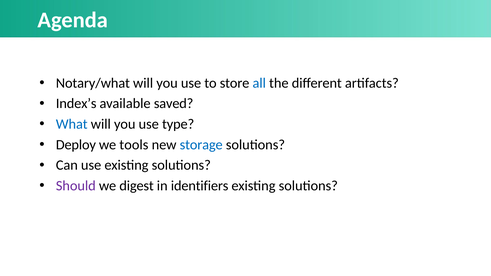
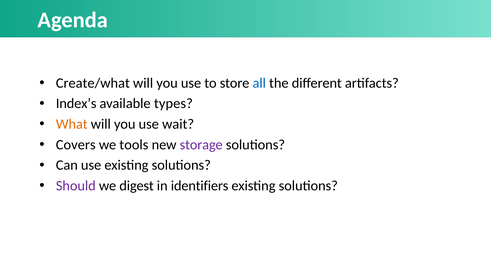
Notary/what: Notary/what -> Create/what
saved: saved -> types
What colour: blue -> orange
type: type -> wait
Deploy: Deploy -> Covers
storage colour: blue -> purple
